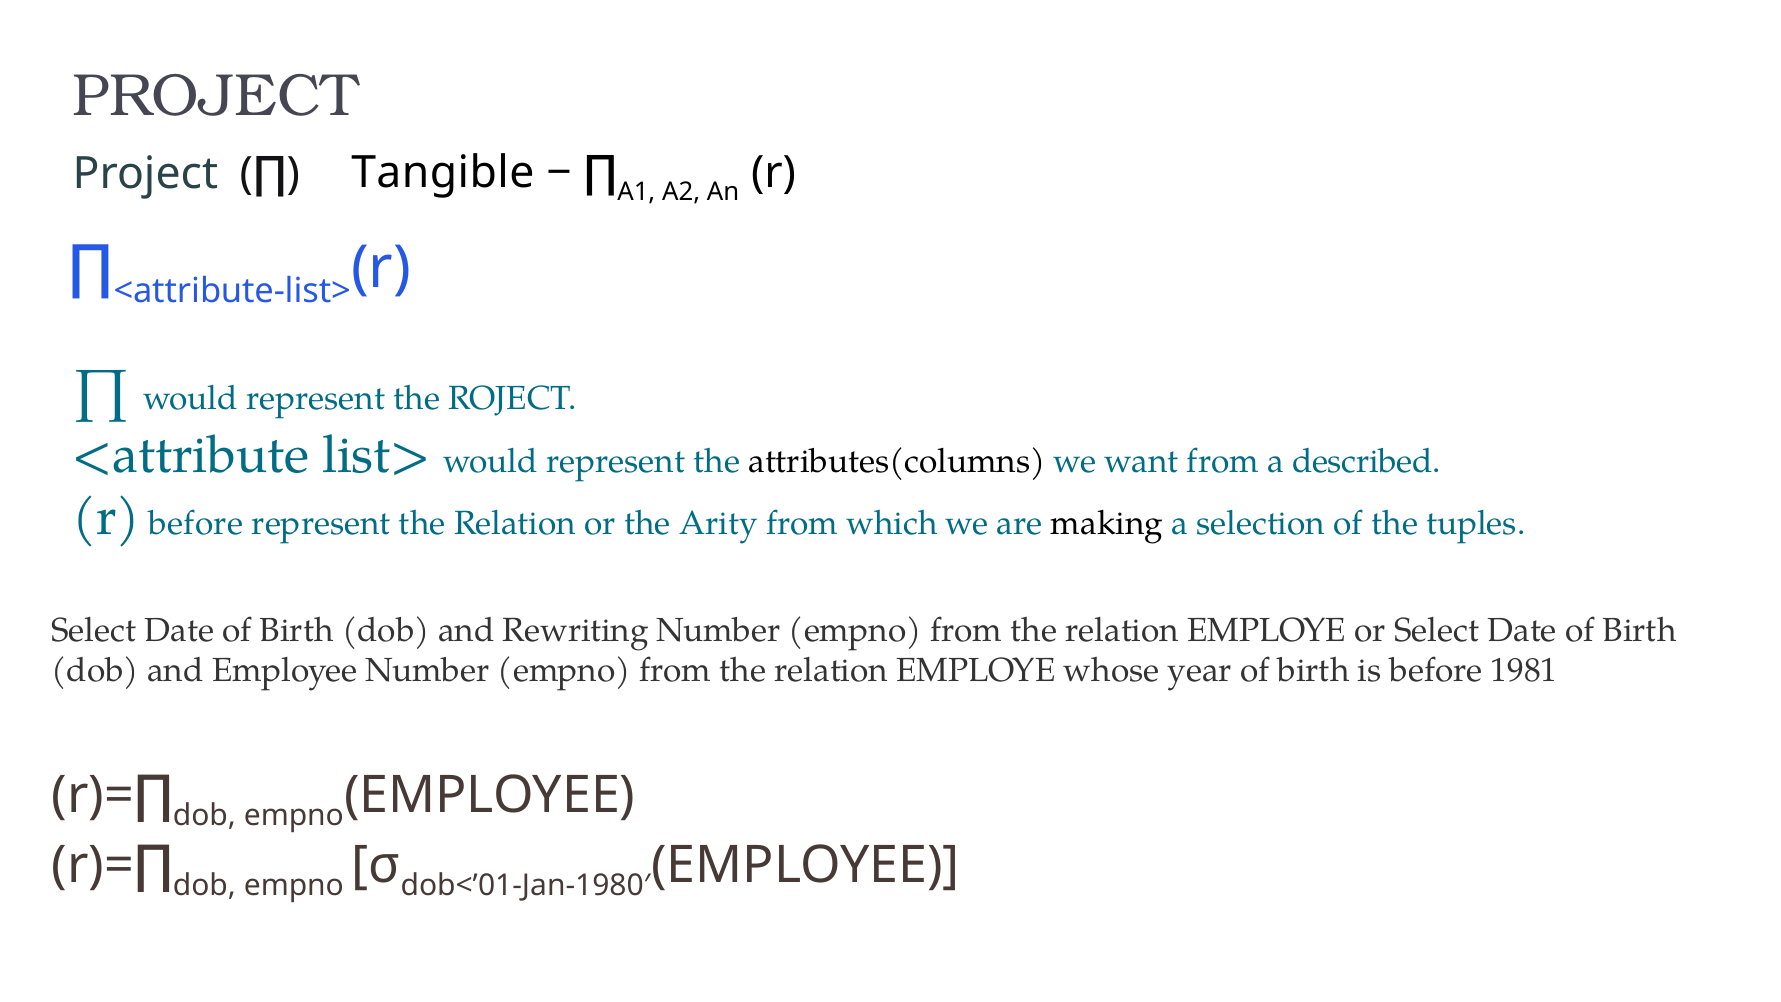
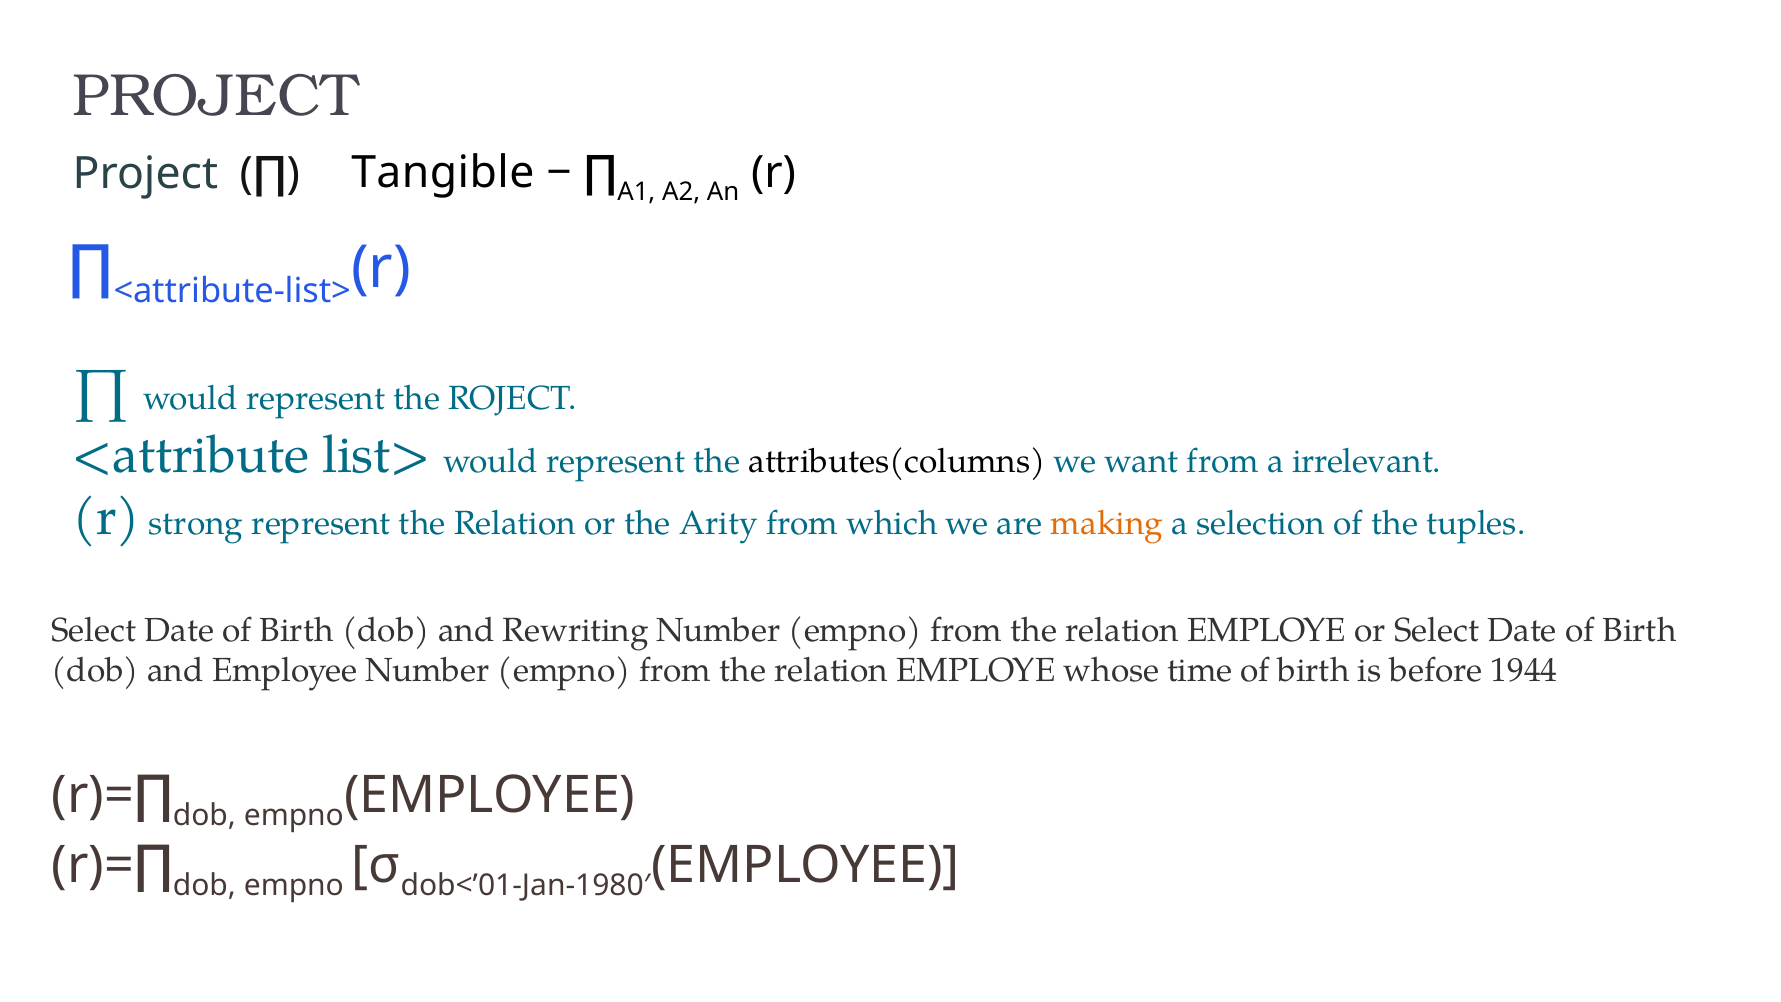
described: described -> irrelevant
r before: before -> strong
making colour: black -> orange
year: year -> time
1981: 1981 -> 1944
